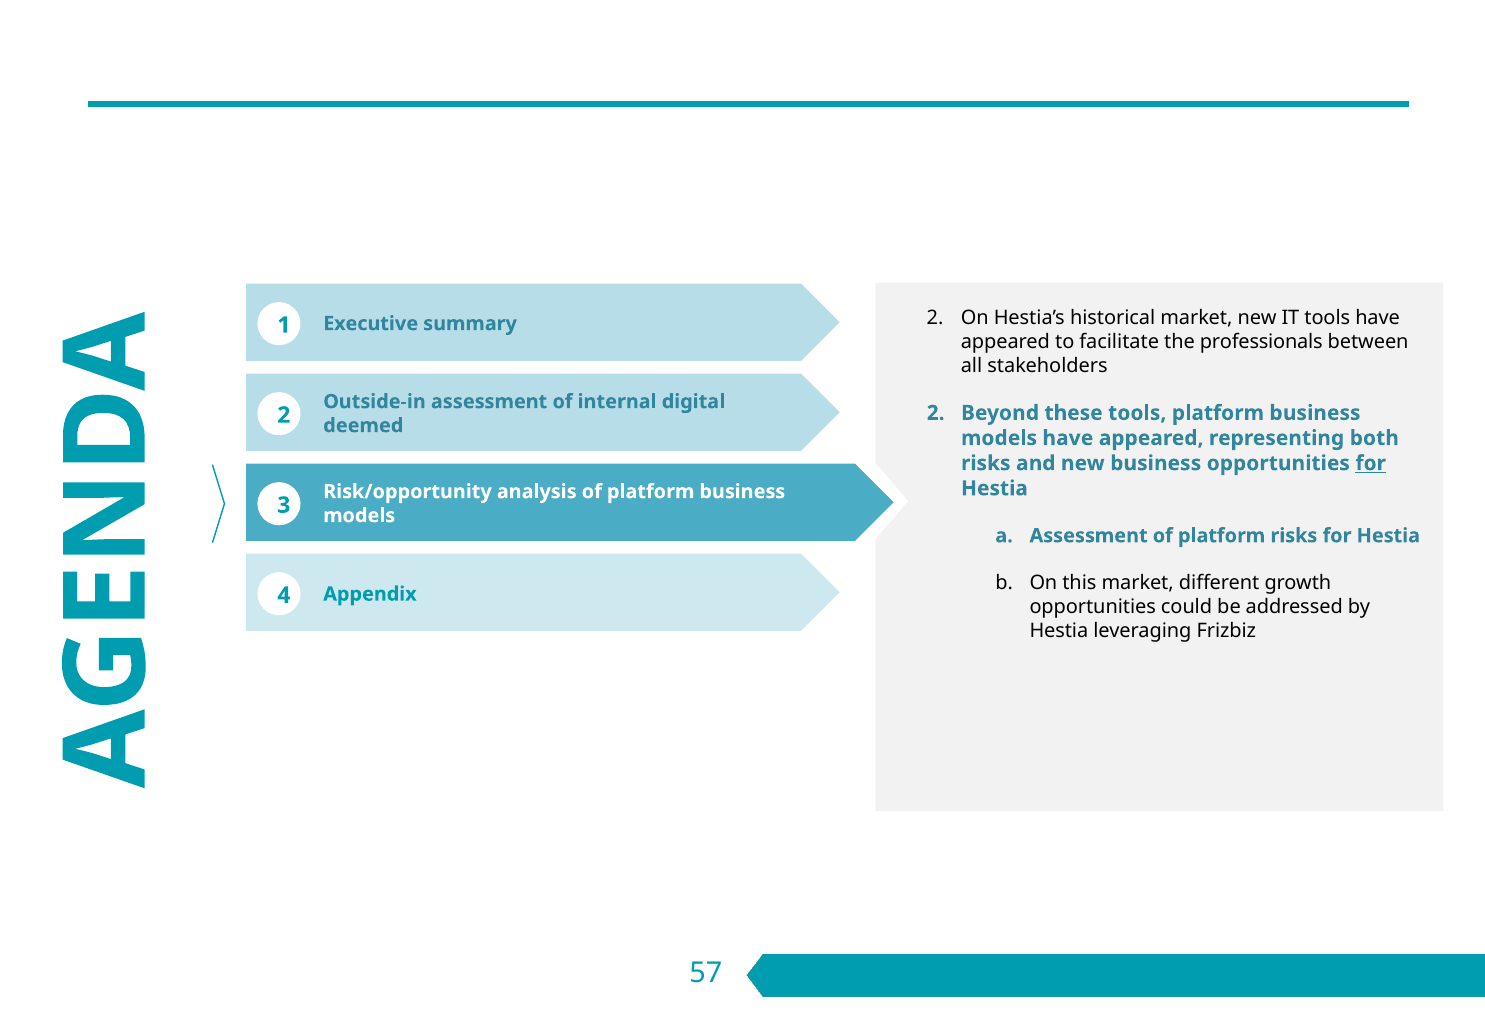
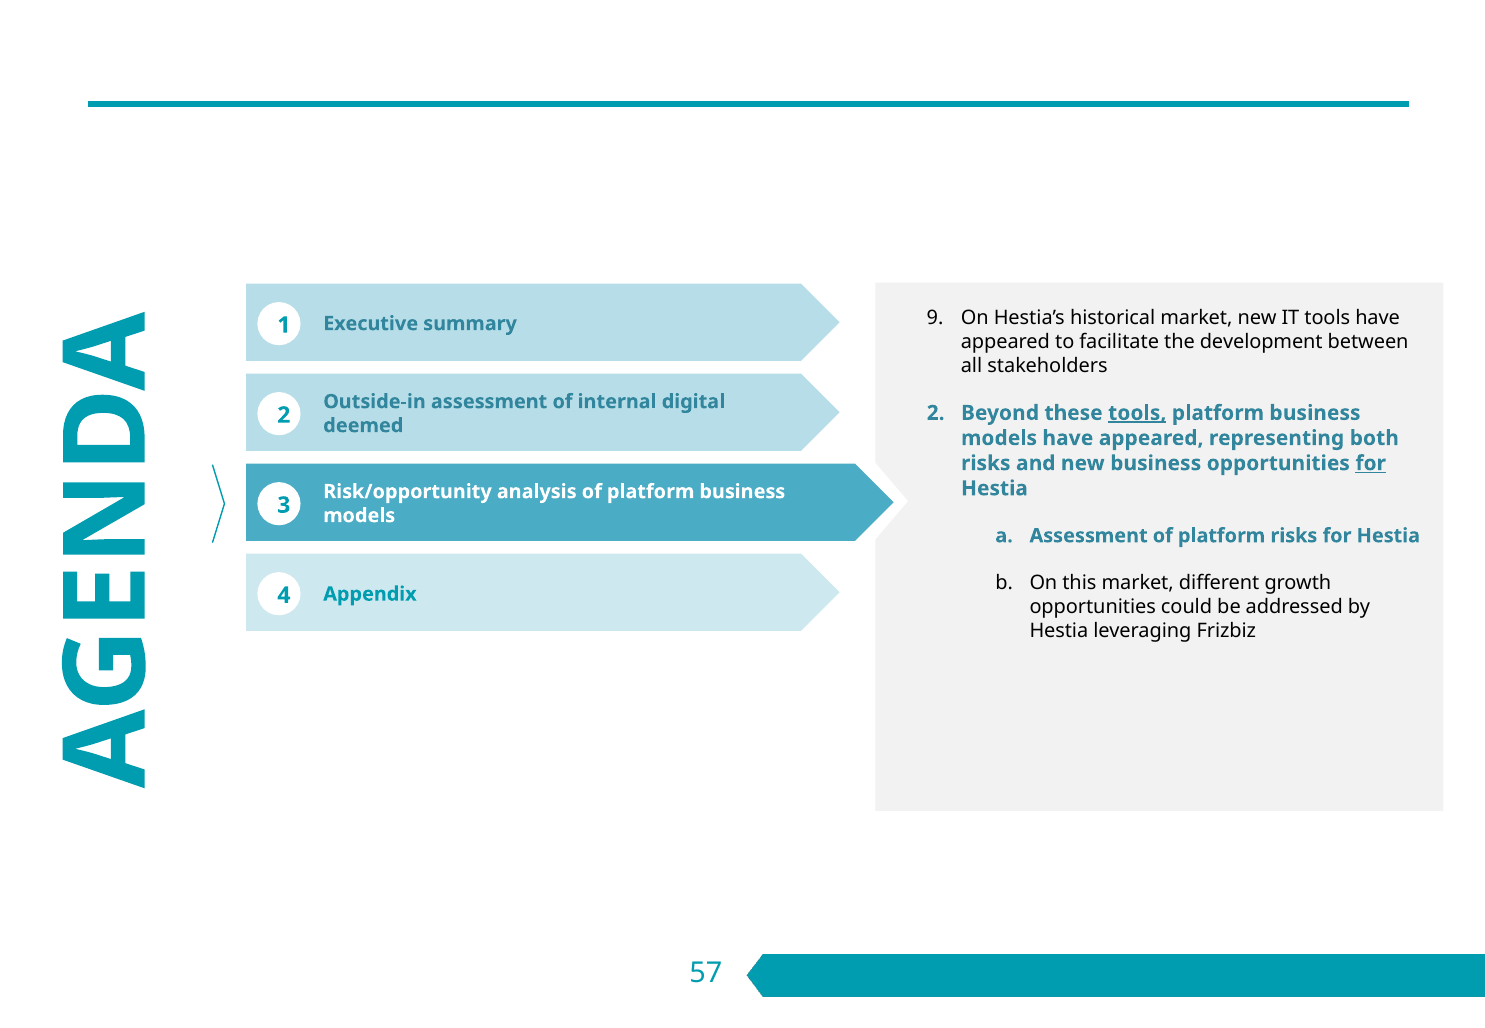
2 at (935, 318): 2 -> 9
professionals: professionals -> development
tools at (1137, 413) underline: none -> present
